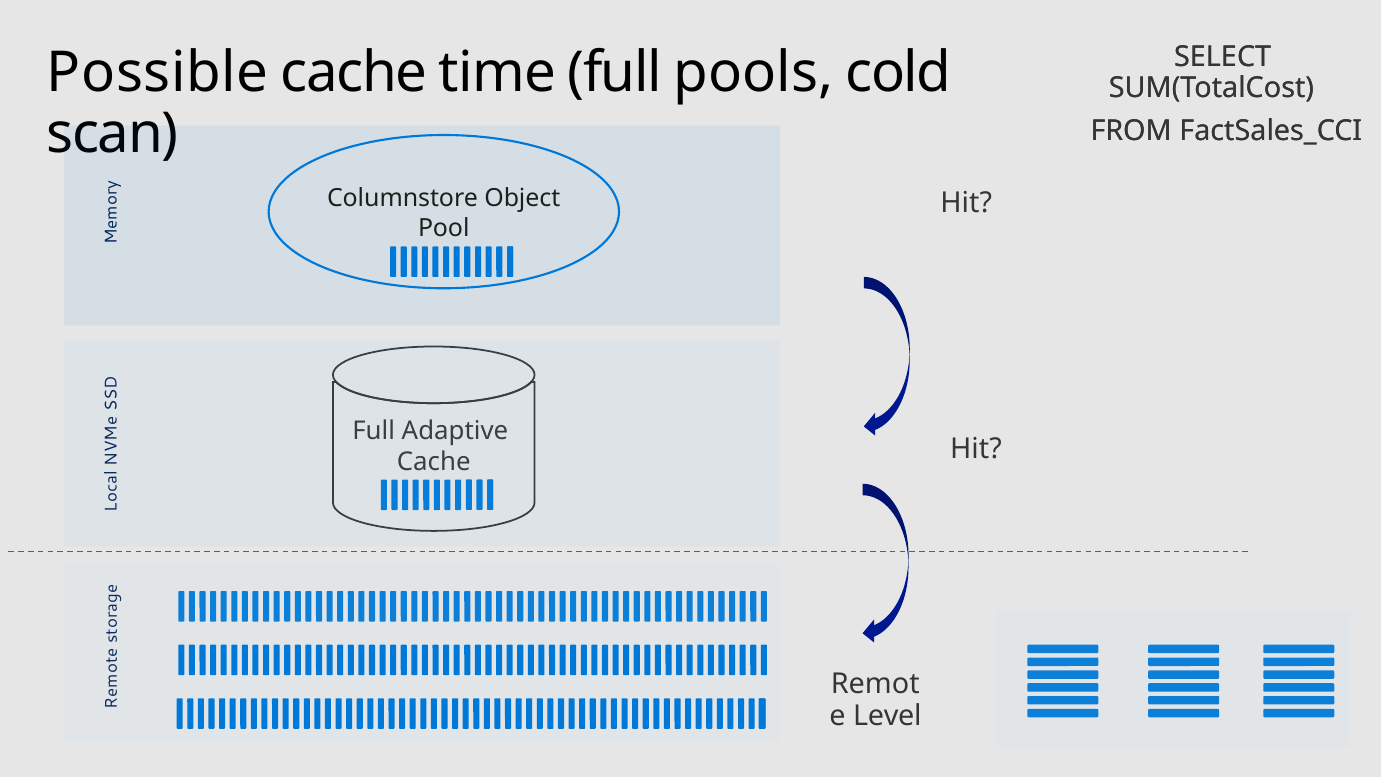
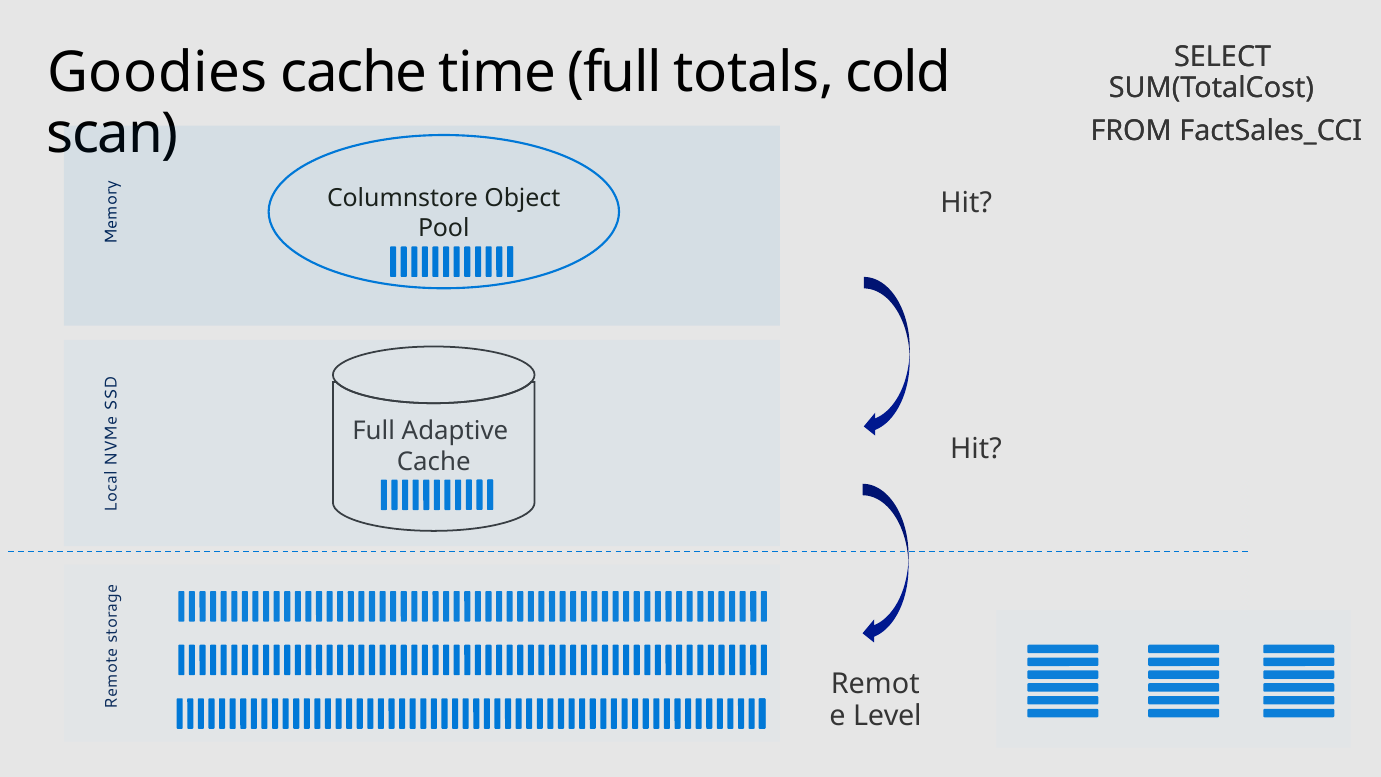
Possible: Possible -> Goodies
pools: pools -> totals
